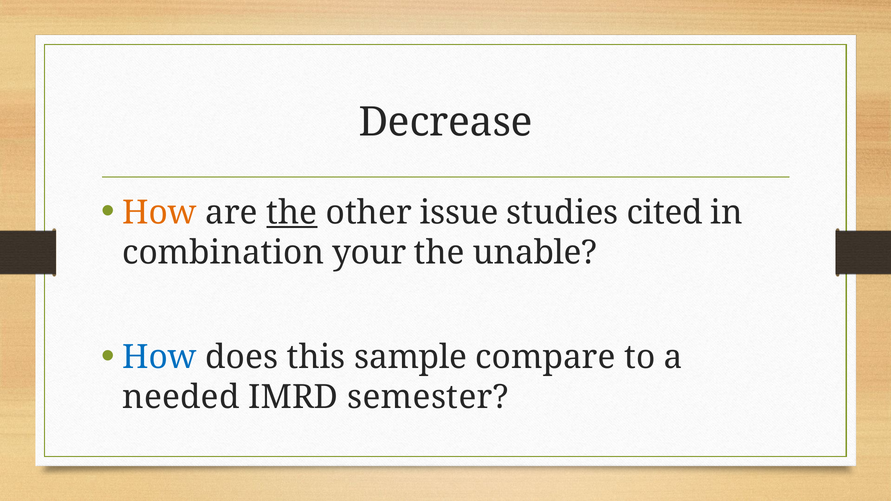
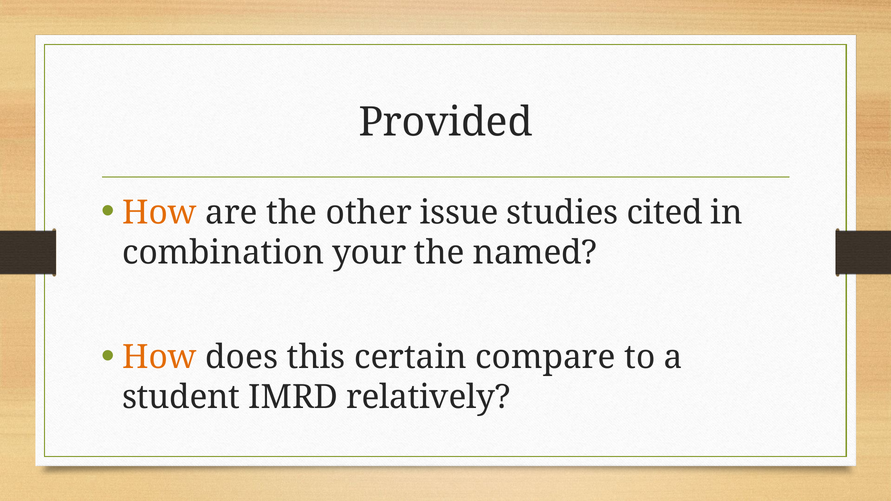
Decrease: Decrease -> Provided
the at (292, 213) underline: present -> none
unable: unable -> named
How at (160, 357) colour: blue -> orange
sample: sample -> certain
needed: needed -> student
semester: semester -> relatively
